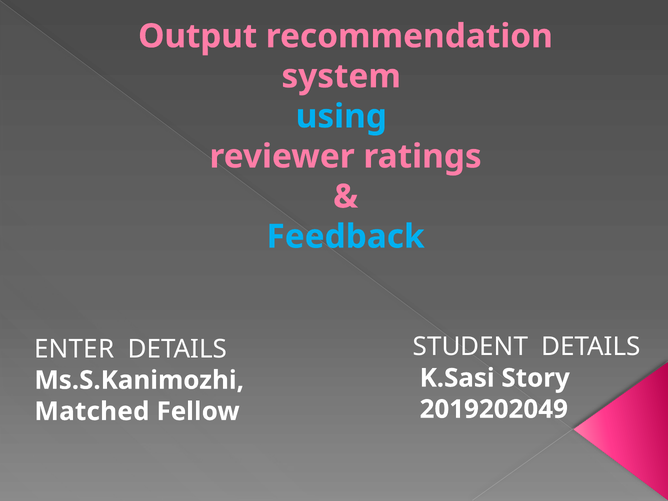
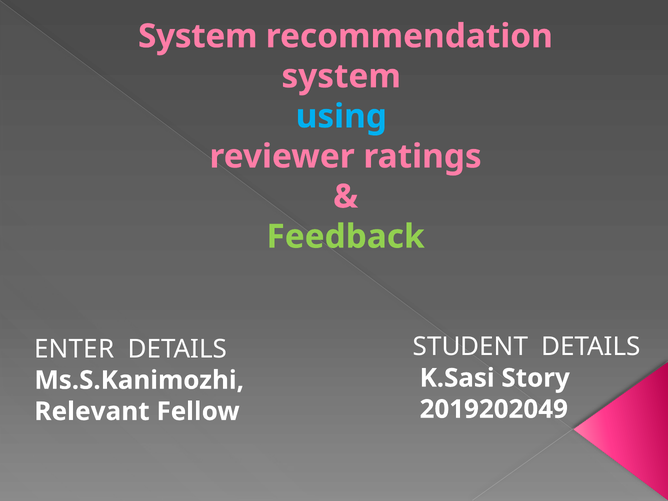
Output at (198, 36): Output -> System
Feedback colour: light blue -> light green
Matched: Matched -> Relevant
